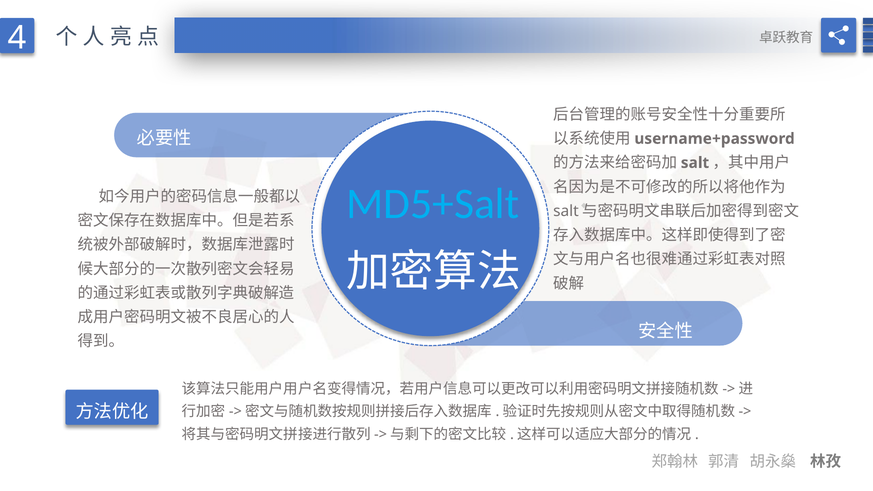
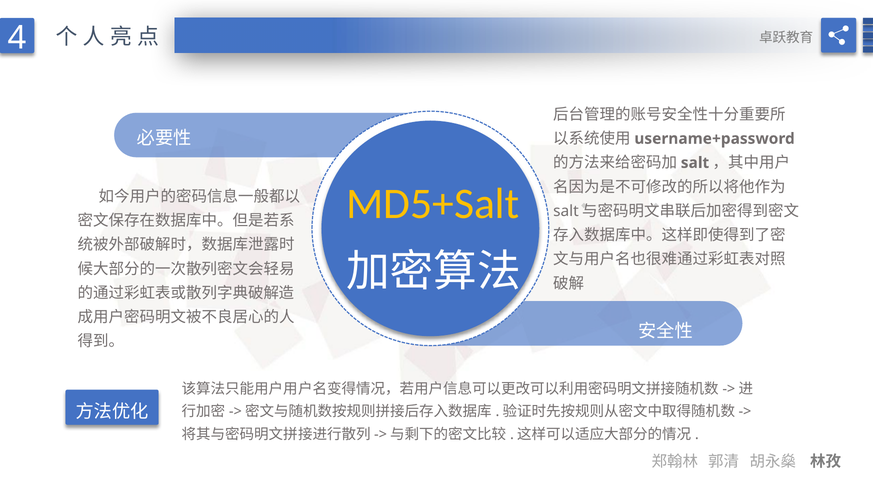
MD5+Salt colour: light blue -> yellow
